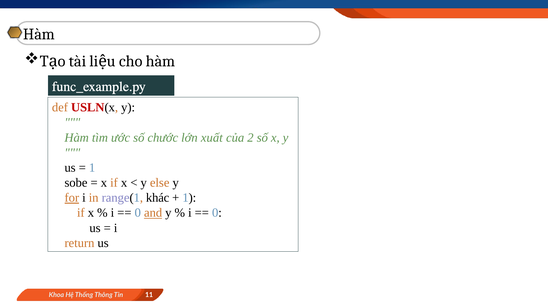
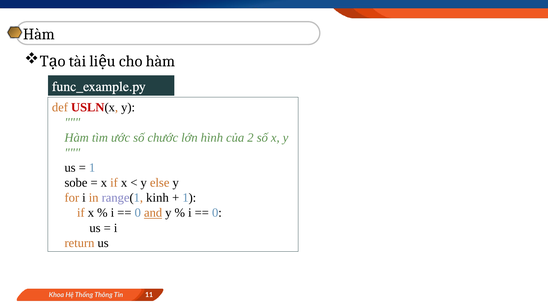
xuất: xuất -> hình
for underline: present -> none
khác: khác -> kinh
